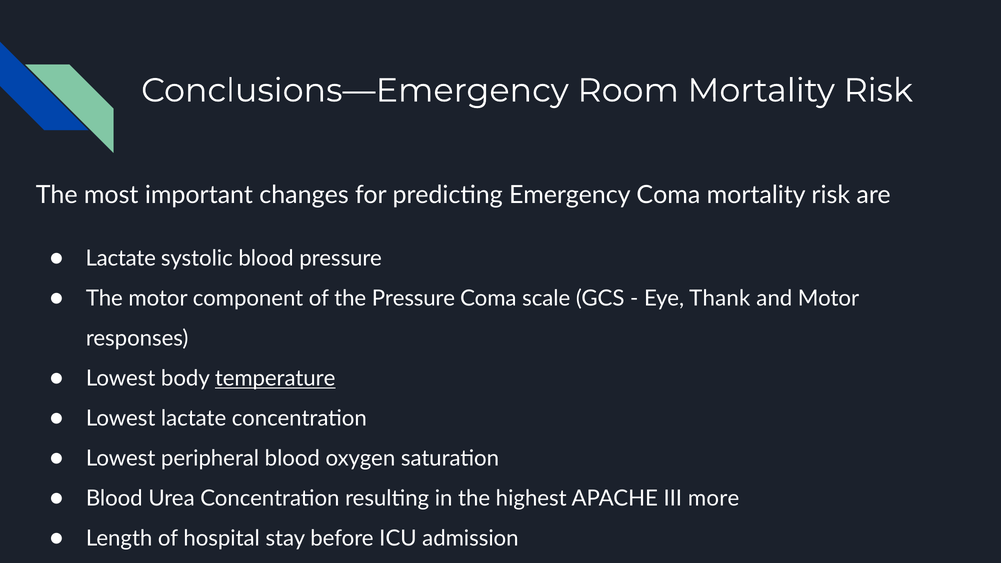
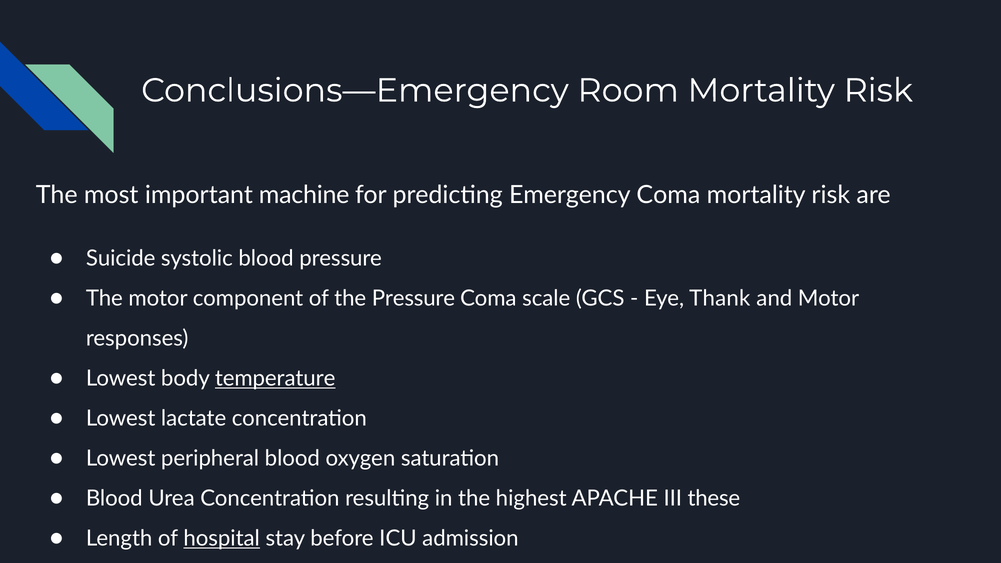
changes: changes -> machine
Lactate at (121, 259): Lactate -> Suicide
more: more -> these
hospital underline: none -> present
